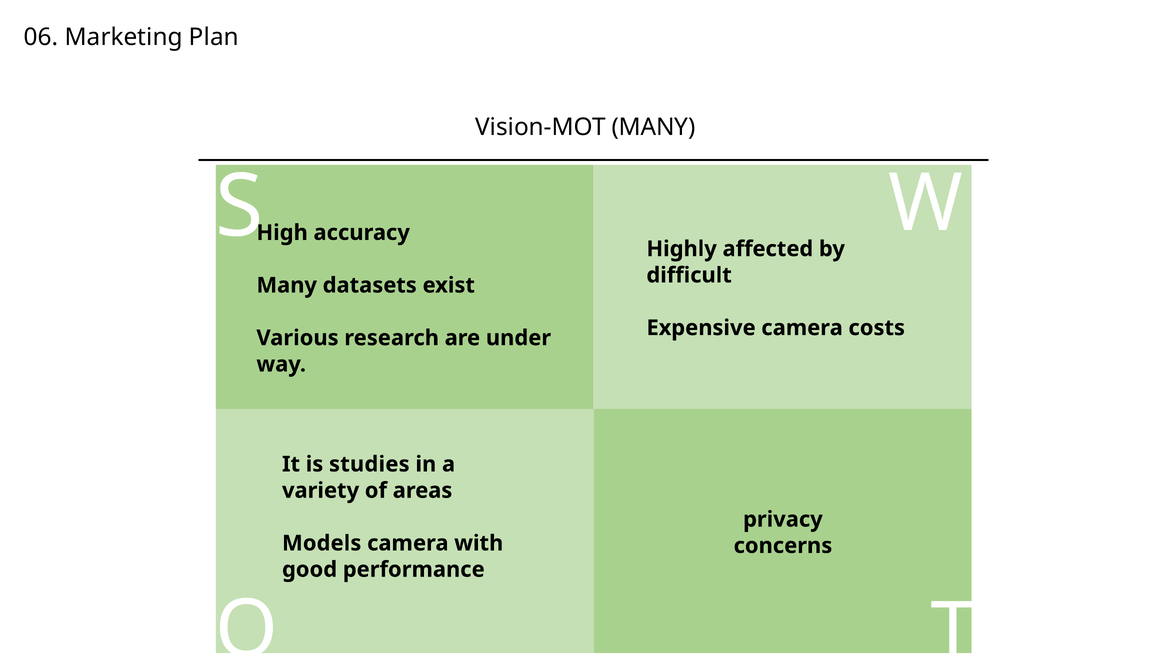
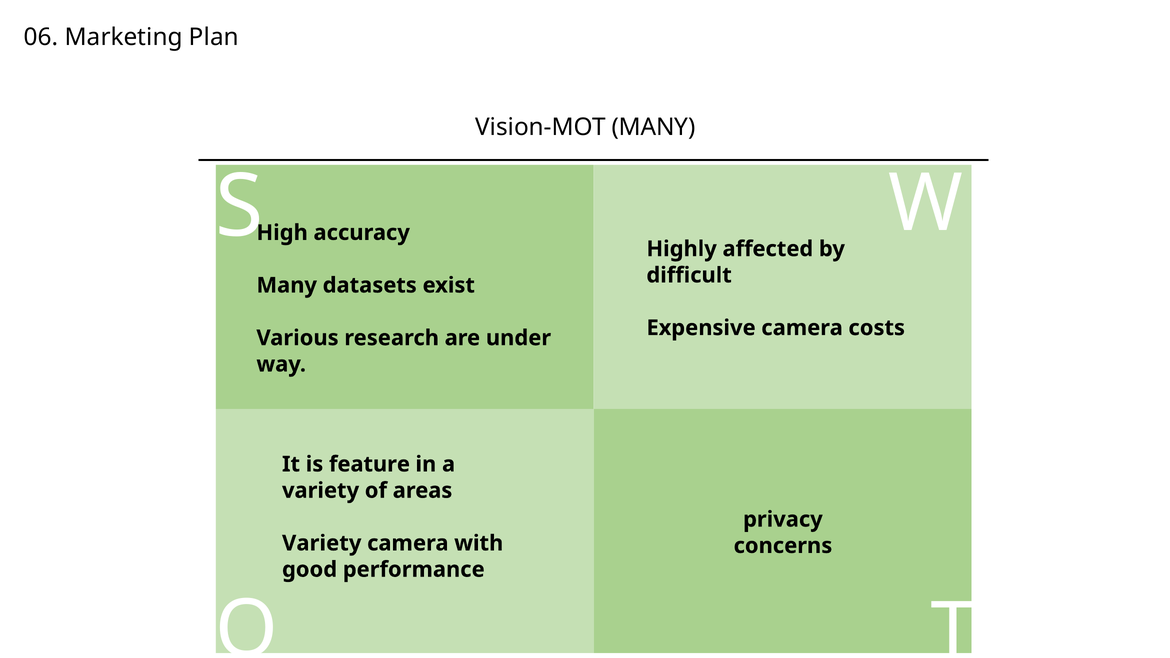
studies: studies -> feature
Models at (322, 543): Models -> Variety
